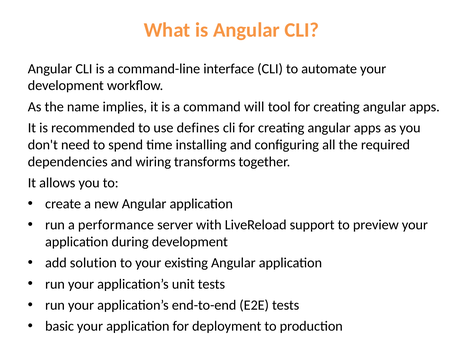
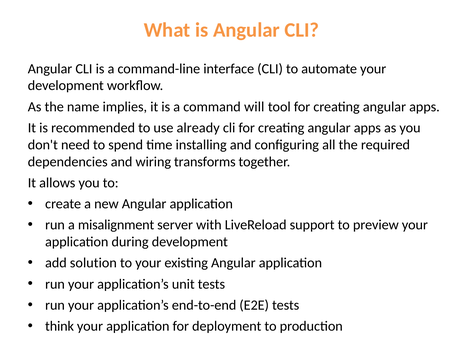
defines: defines -> already
performance: performance -> misalignment
basic: basic -> think
